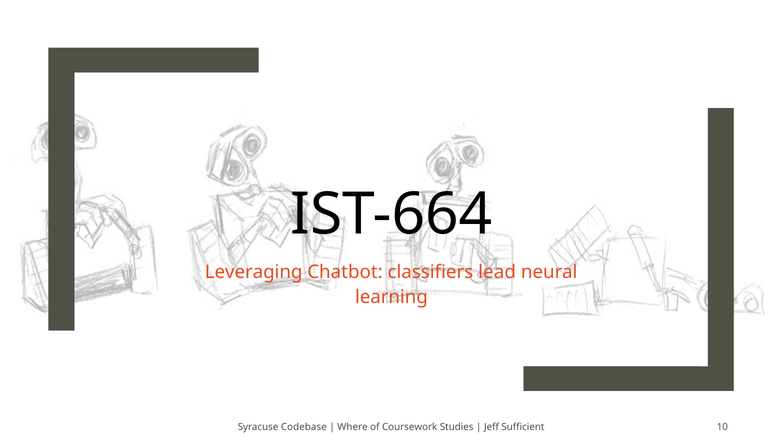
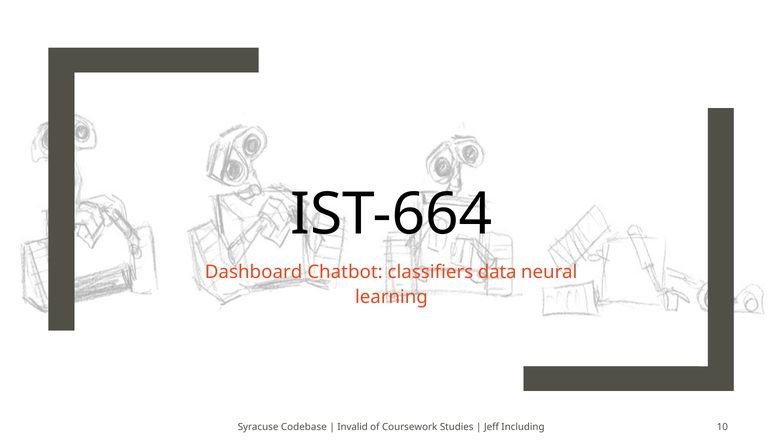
Leveraging: Leveraging -> Dashboard
lead: lead -> data
Where: Where -> Invalid
Sufficient: Sufficient -> Including
